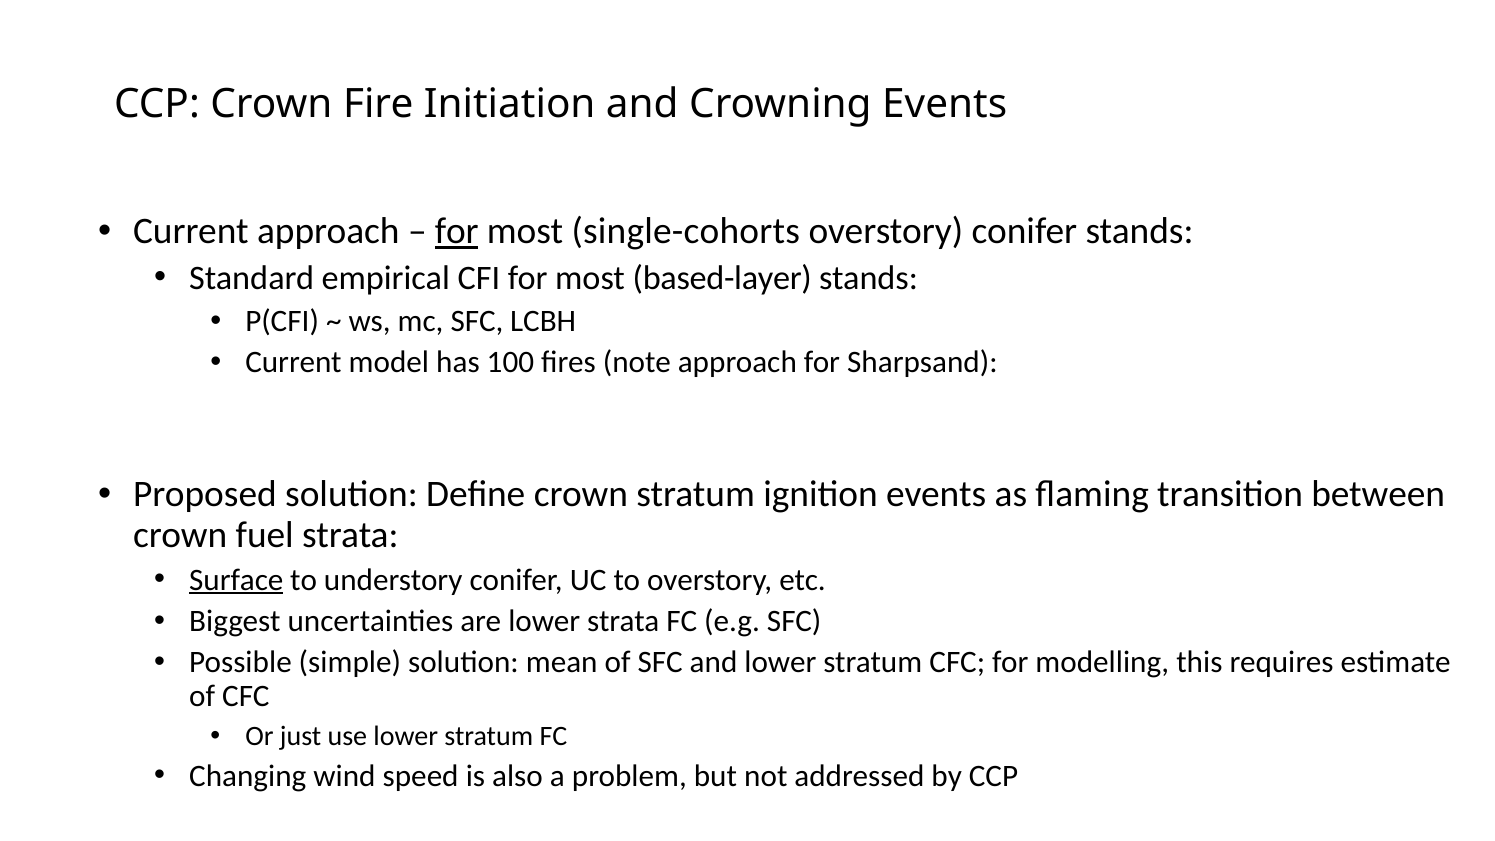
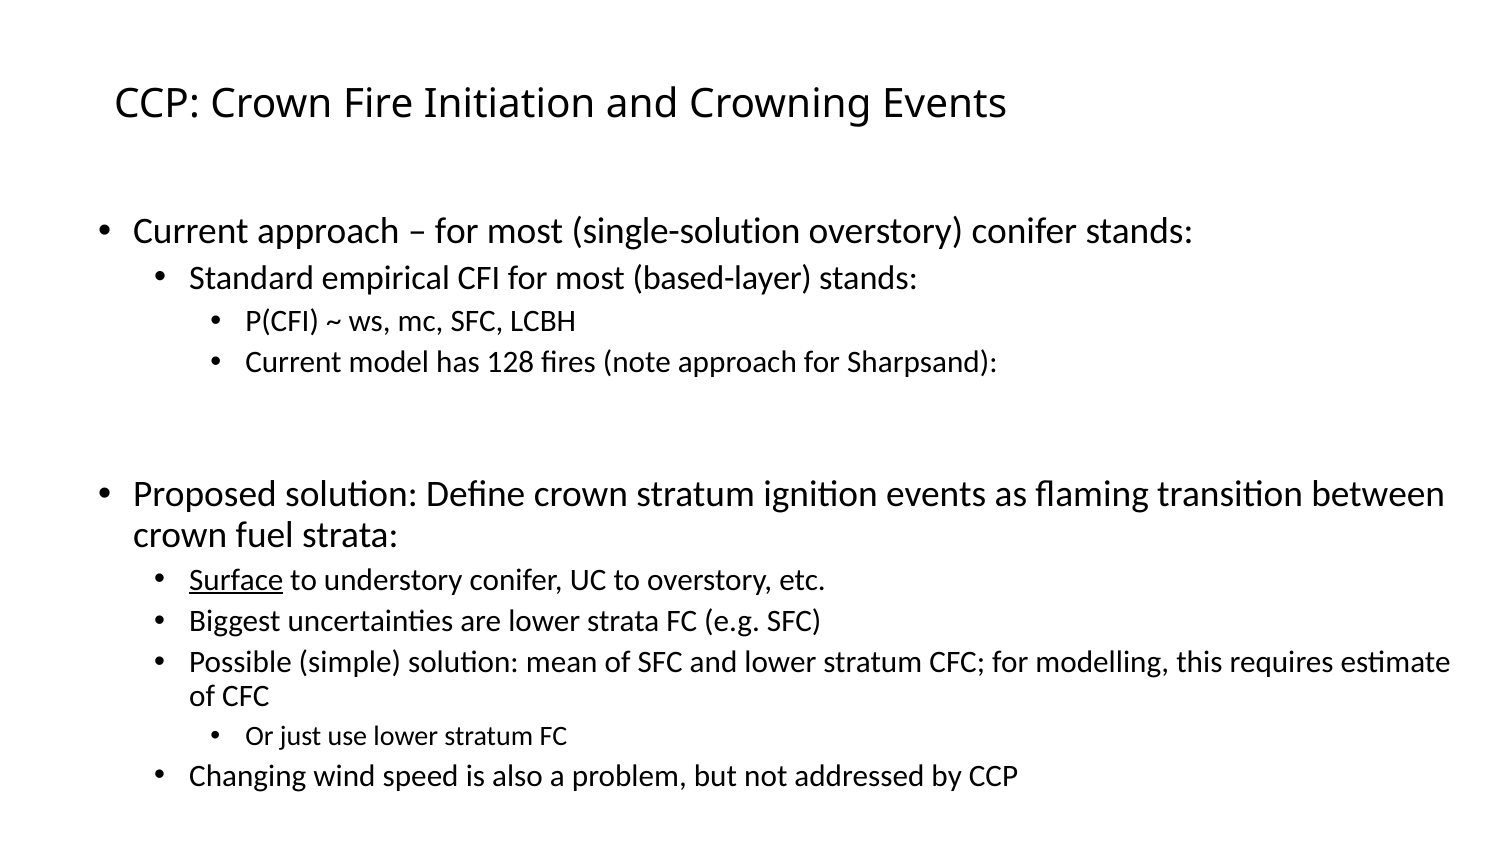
for at (457, 232) underline: present -> none
single-cohorts: single-cohorts -> single-solution
100: 100 -> 128
